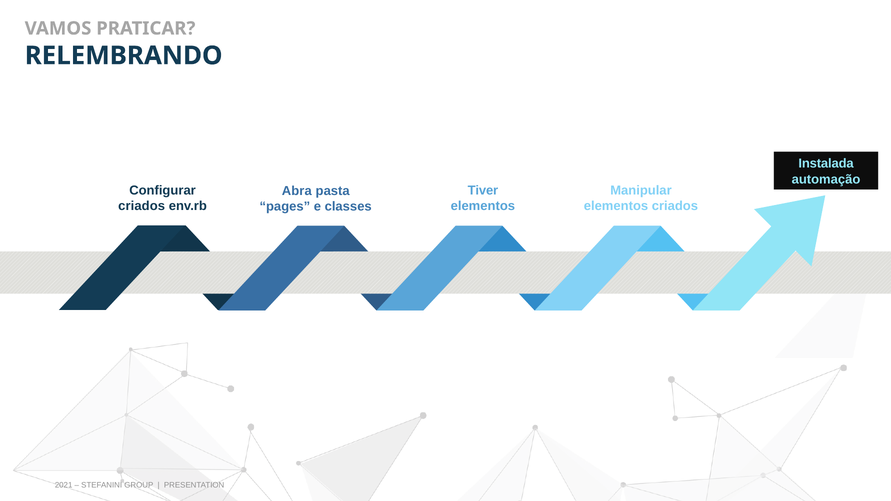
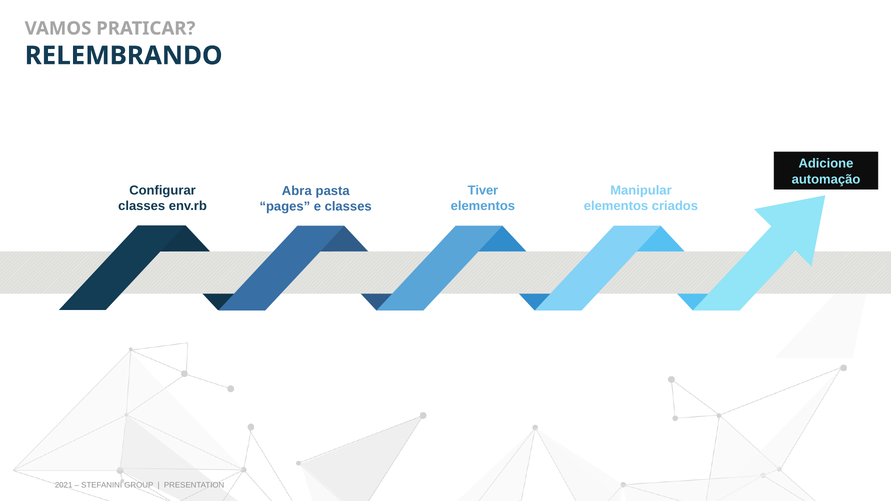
Instalada: Instalada -> Adicione
criados at (142, 206): criados -> classes
